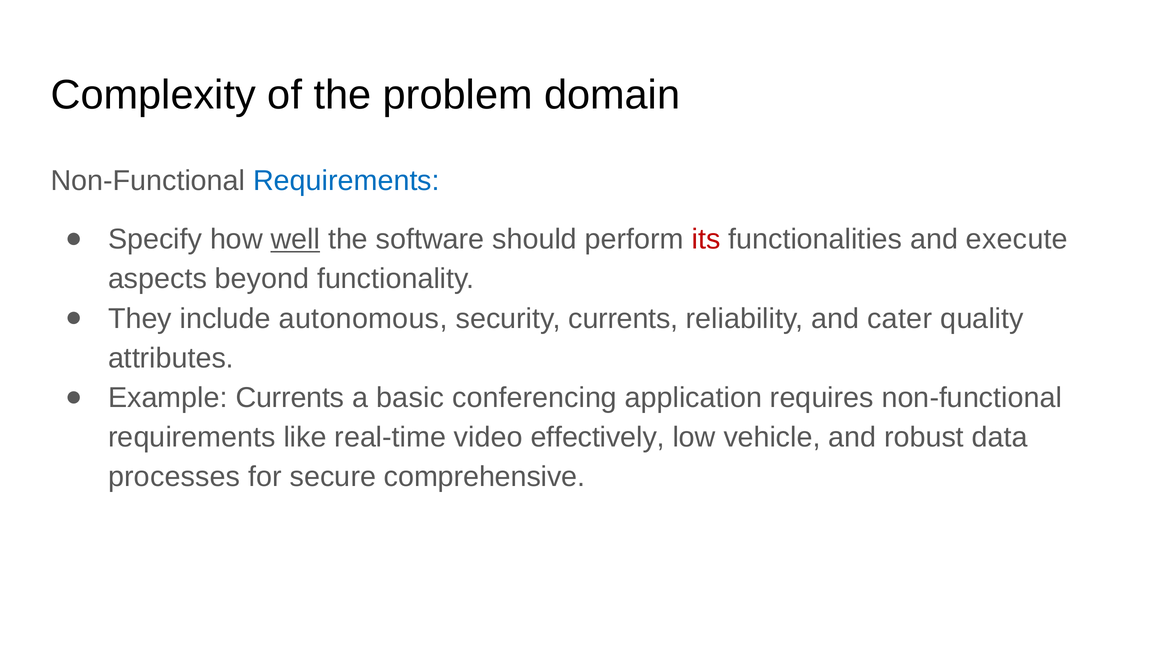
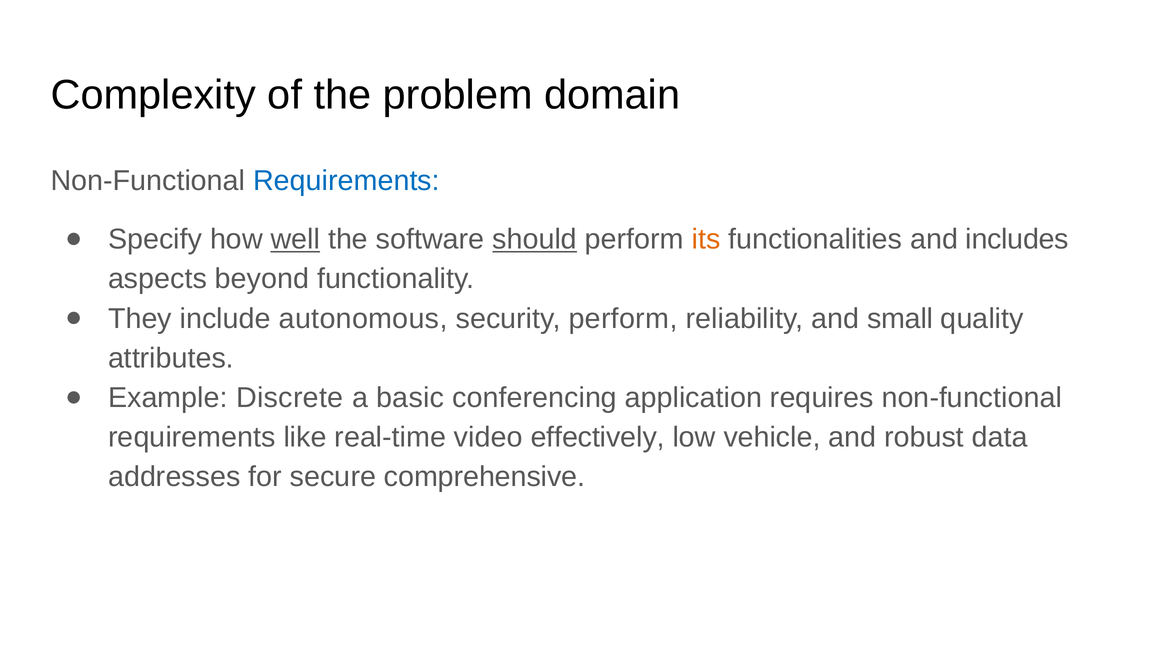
should underline: none -> present
its colour: red -> orange
execute: execute -> includes
security currents: currents -> perform
cater: cater -> small
Example Currents: Currents -> Discrete
processes: processes -> addresses
